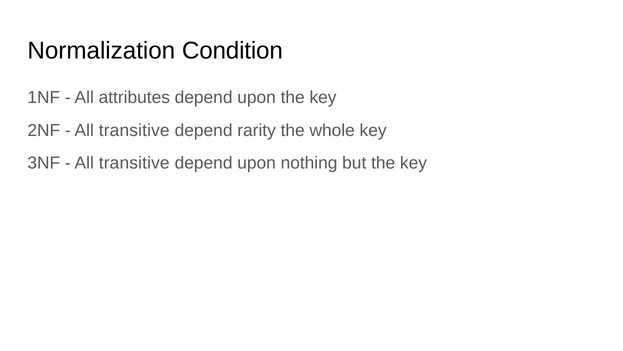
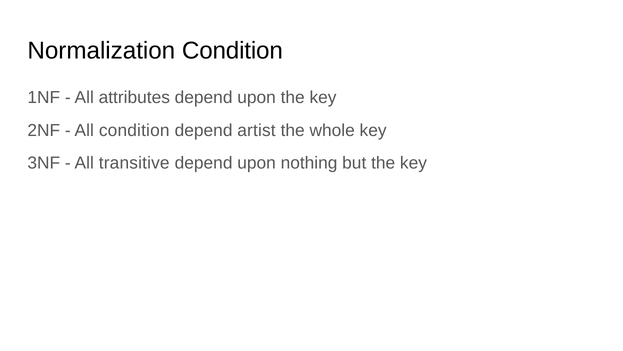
transitive at (134, 130): transitive -> condition
rarity: rarity -> artist
